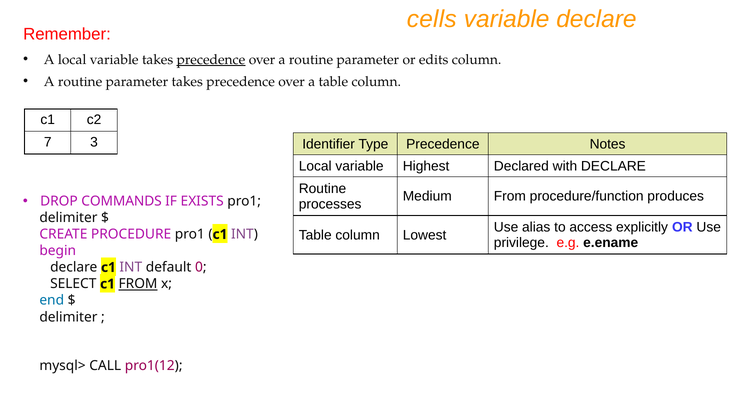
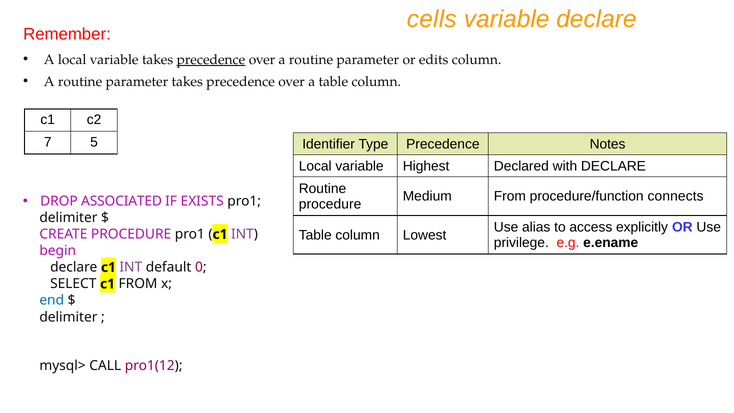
3: 3 -> 5
produces: produces -> connects
COMMANDS: COMMANDS -> ASSOCIATED
processes at (330, 204): processes -> procedure
FROM at (138, 284) underline: present -> none
